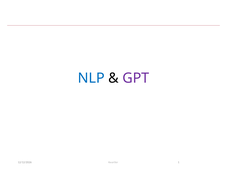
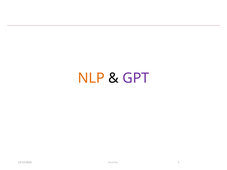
NLP colour: blue -> orange
